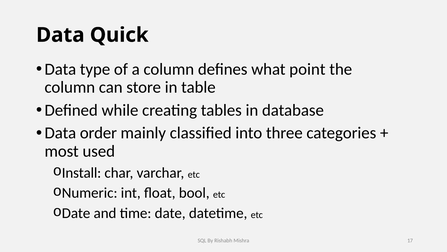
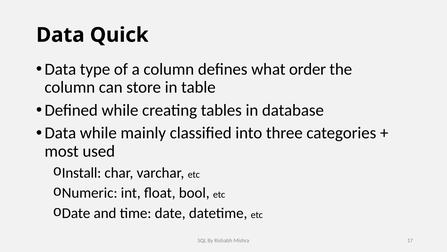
point: point -> order
Data order: order -> while
